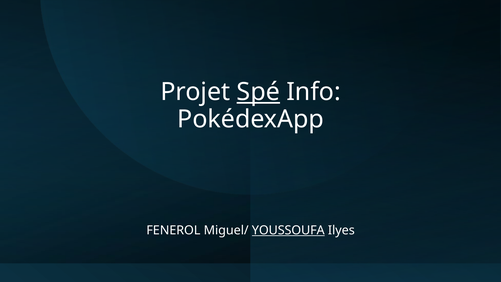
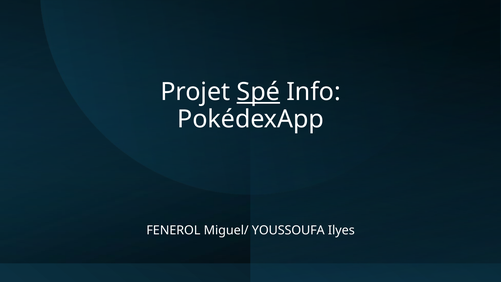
YOUSSOUFA underline: present -> none
